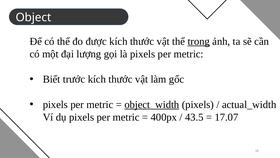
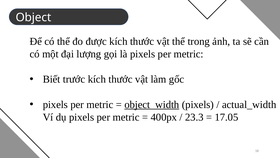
trong underline: present -> none
43.5: 43.5 -> 23.3
17.07: 17.07 -> 17.05
